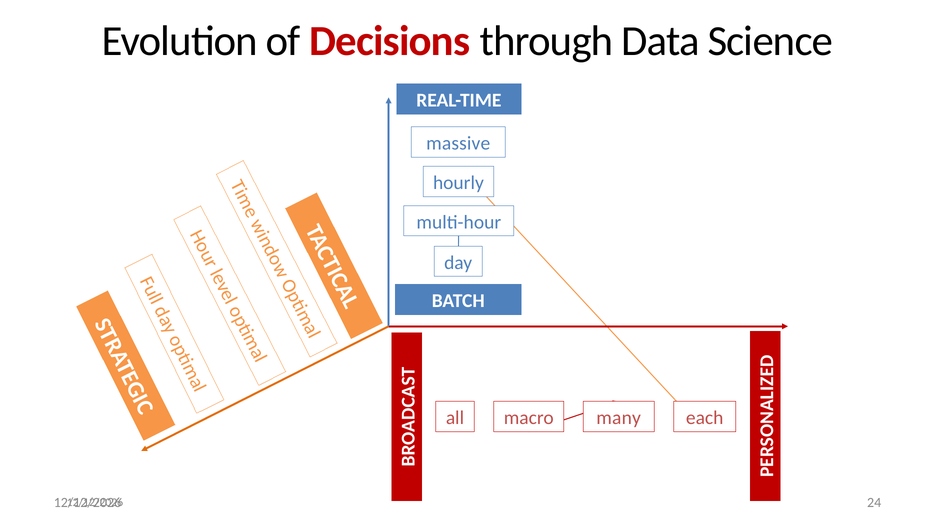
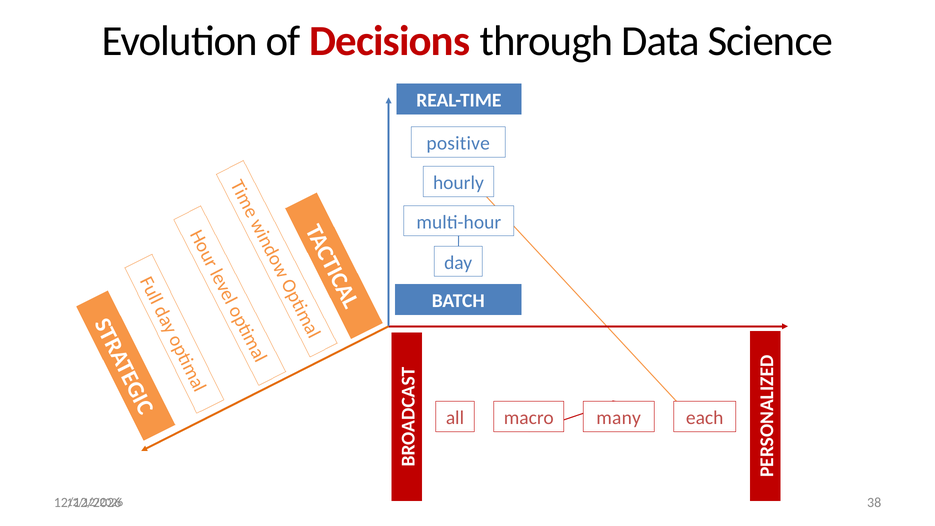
massive: massive -> positive
24: 24 -> 38
